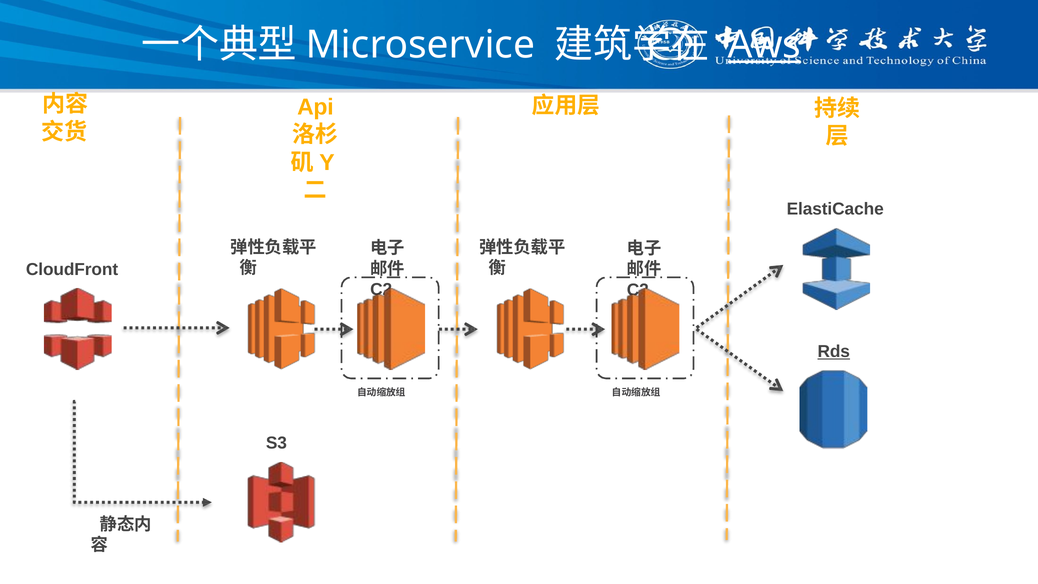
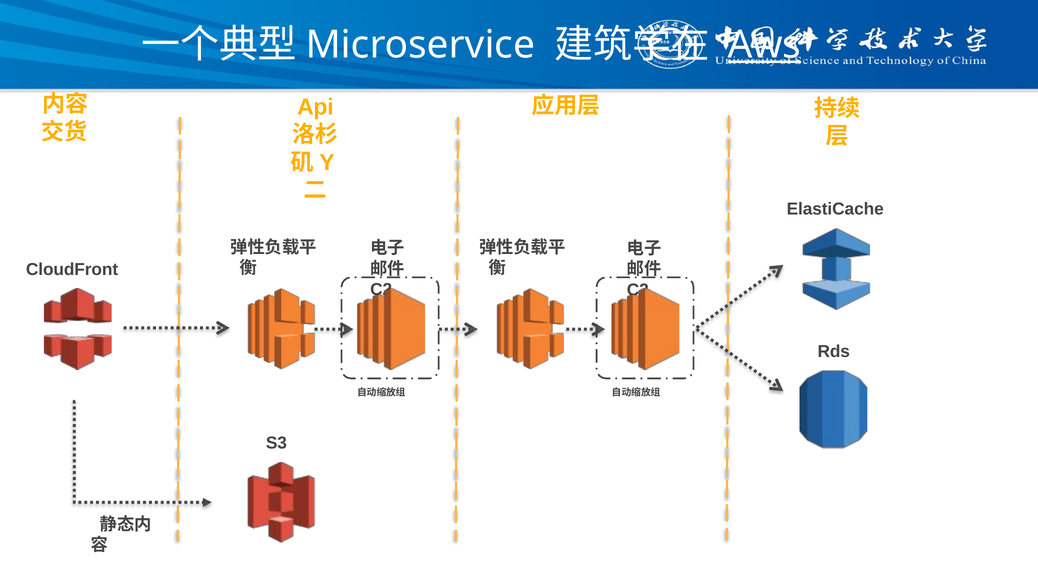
Rds underline: present -> none
